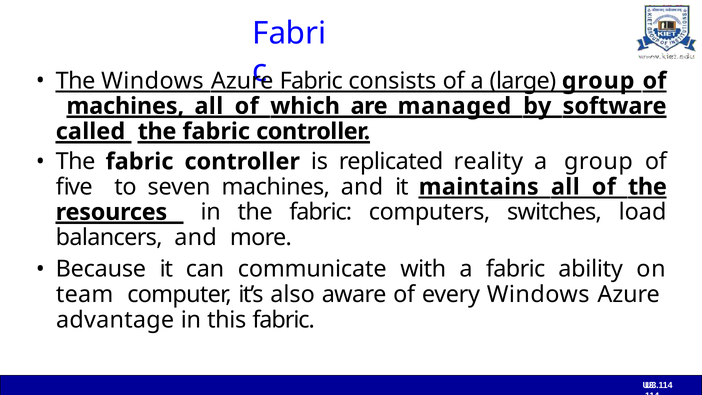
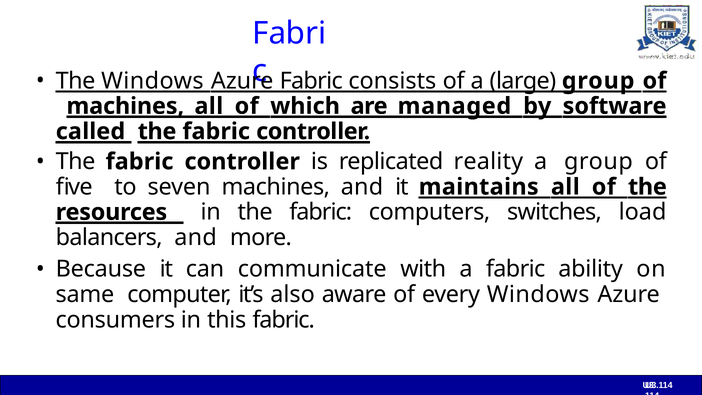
team: team -> same
advantage: advantage -> consumers
